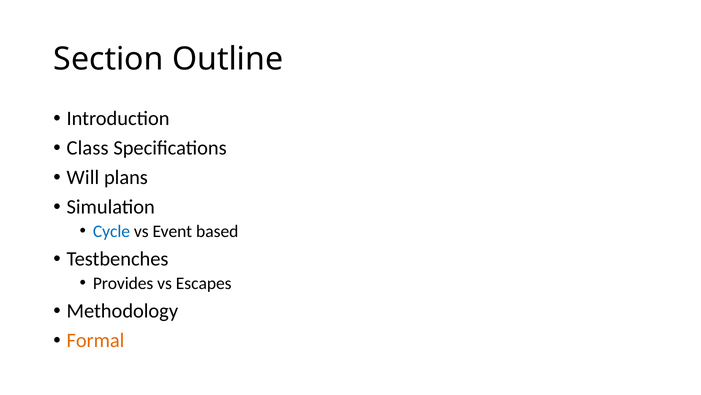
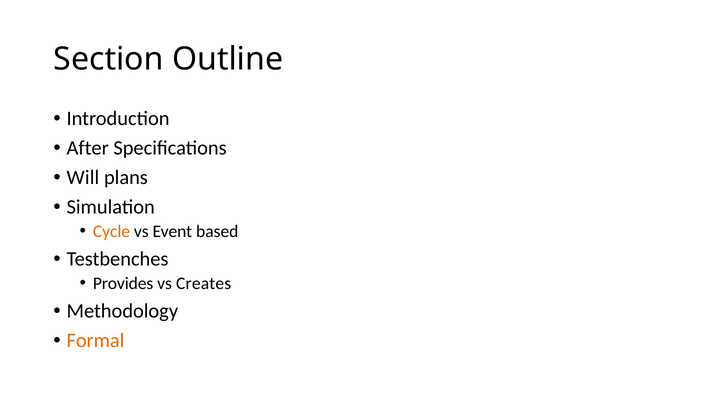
Class: Class -> After
Cycle colour: blue -> orange
Escapes: Escapes -> Creates
